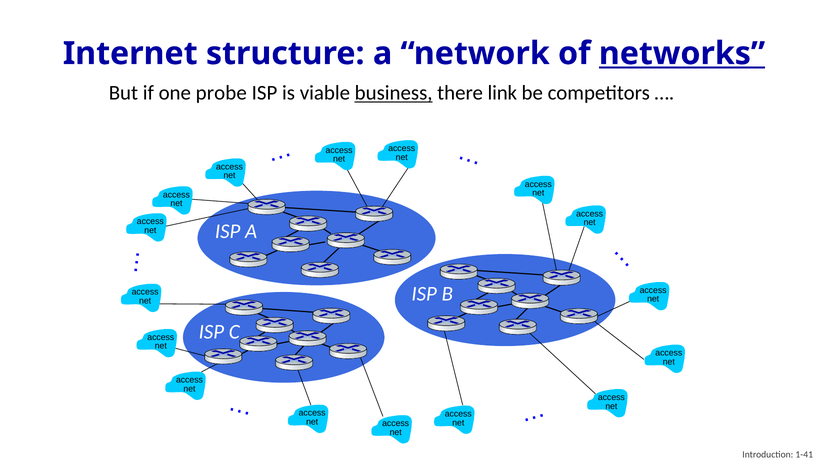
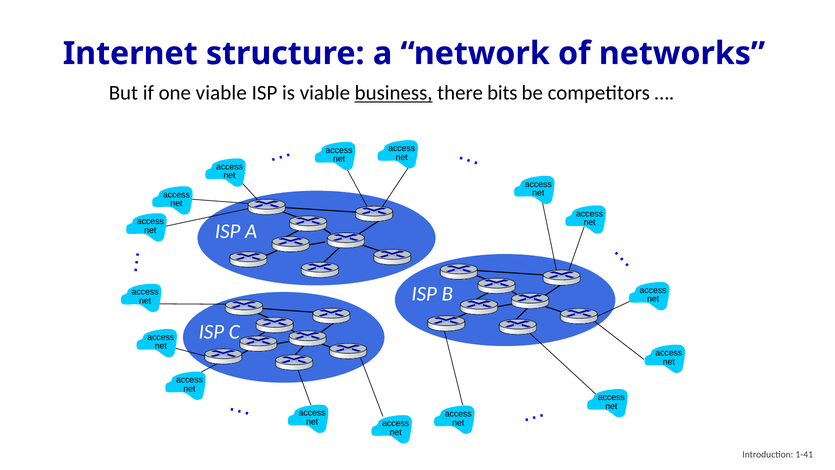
networks underline: present -> none
one probe: probe -> viable
link: link -> bits
